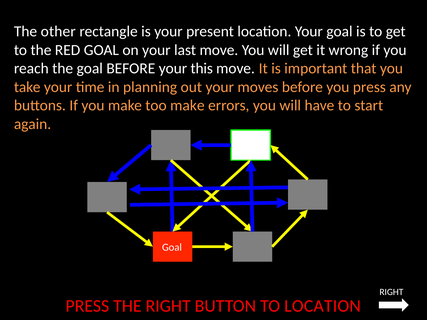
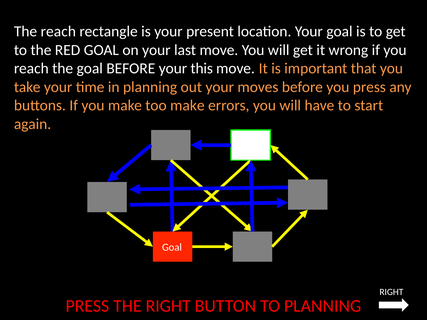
The other: other -> reach
TO LOCATION: LOCATION -> PLANNING
